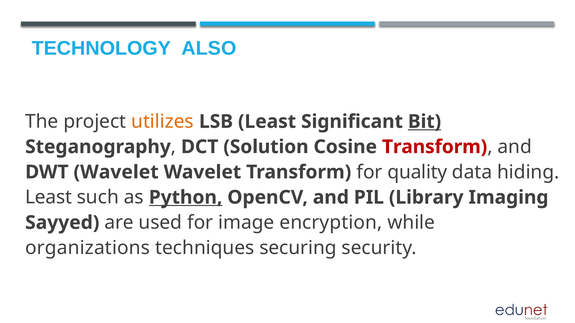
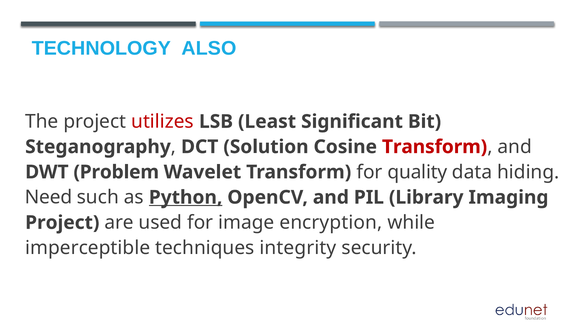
utilizes colour: orange -> red
Bit underline: present -> none
DWT Wavelet: Wavelet -> Problem
Least at (49, 198): Least -> Need
Sayyed at (62, 223): Sayyed -> Project
organizations: organizations -> imperceptible
securing: securing -> integrity
